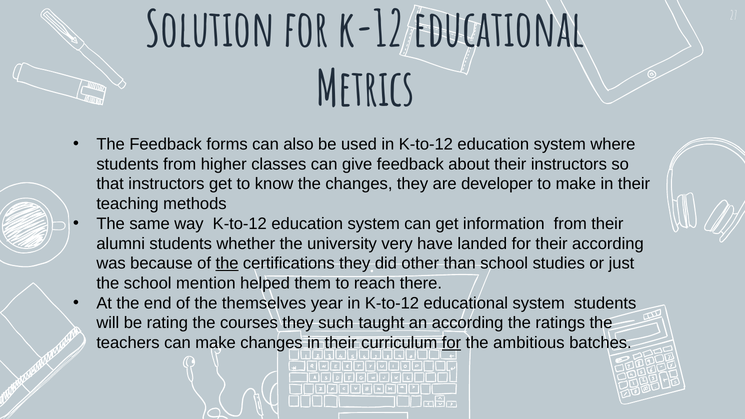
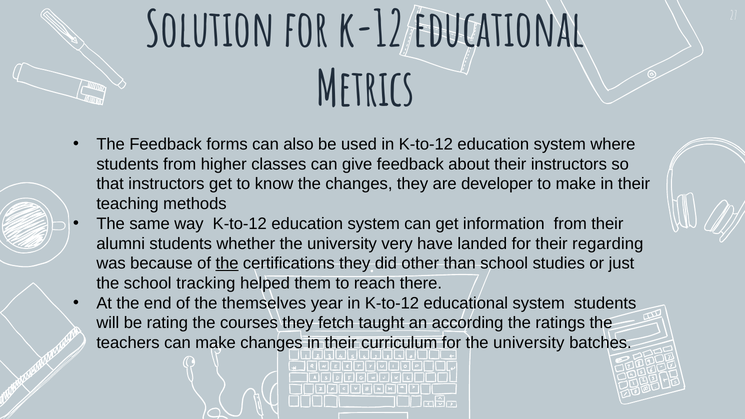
their according: according -> regarding
mention: mention -> tracking
such: such -> fetch
for at (451, 343) underline: present -> none
ambitious at (529, 343): ambitious -> university
